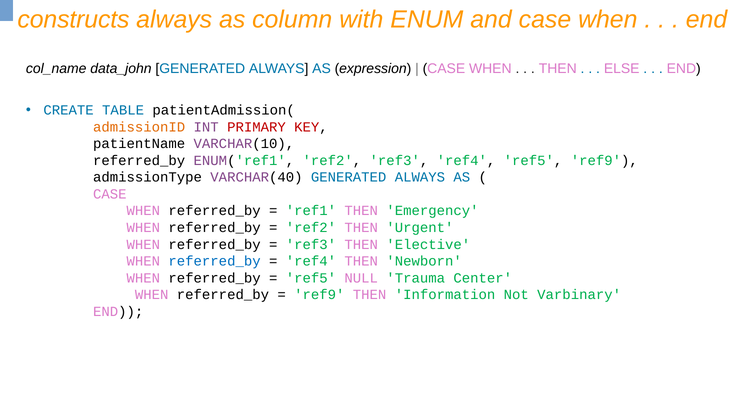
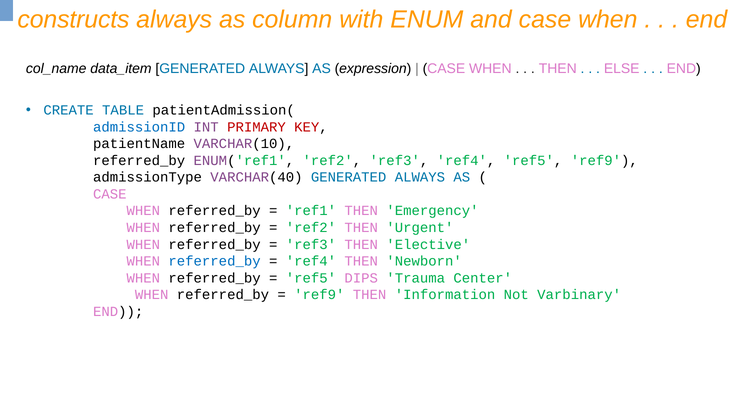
data_john: data_john -> data_item
admissionID colour: orange -> blue
NULL: NULL -> DIPS
